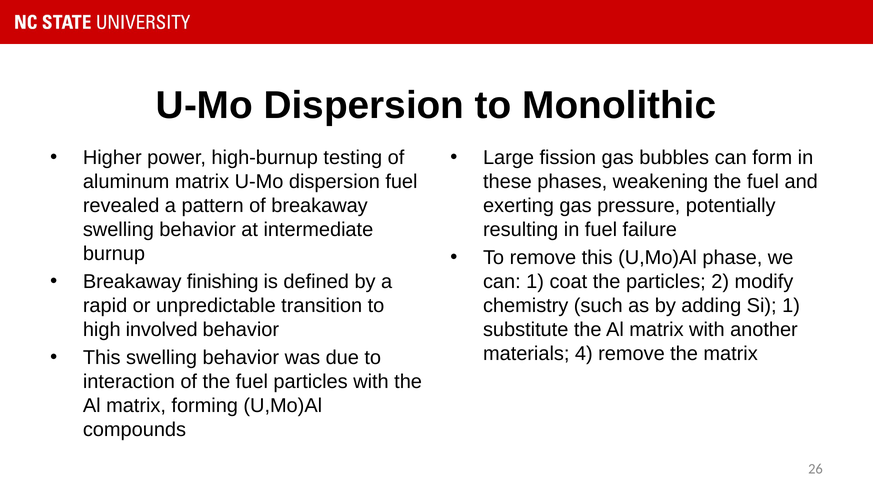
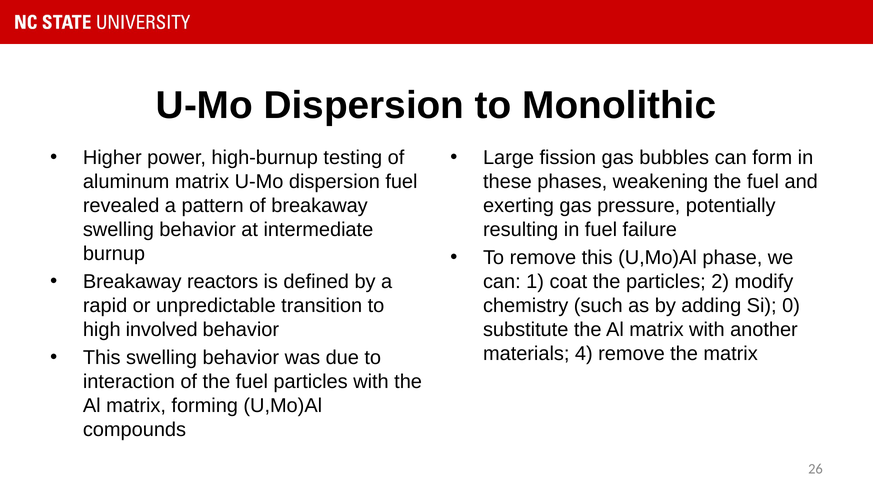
finishing: finishing -> reactors
Si 1: 1 -> 0
